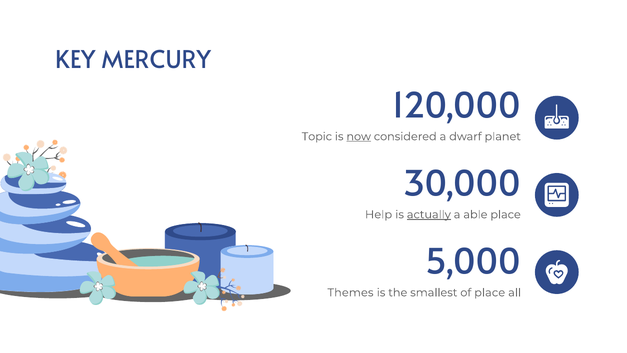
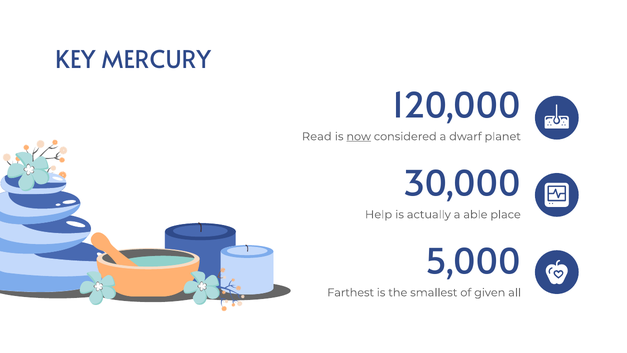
Topic: Topic -> Read
actually underline: present -> none
Themes: Themes -> Farthest
of place: place -> given
